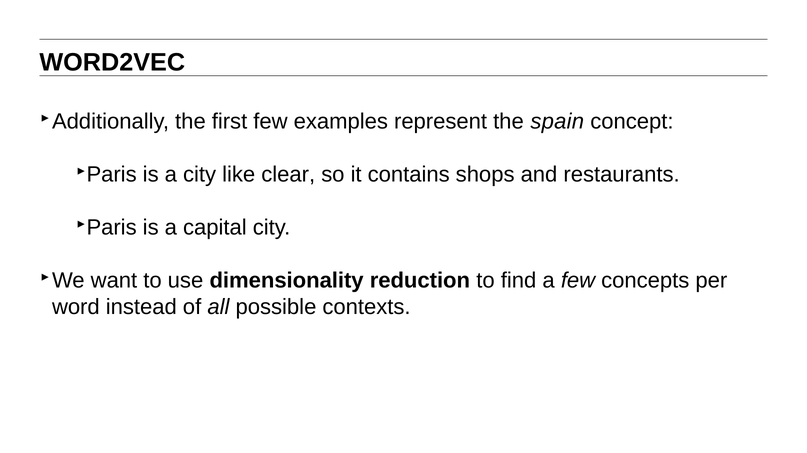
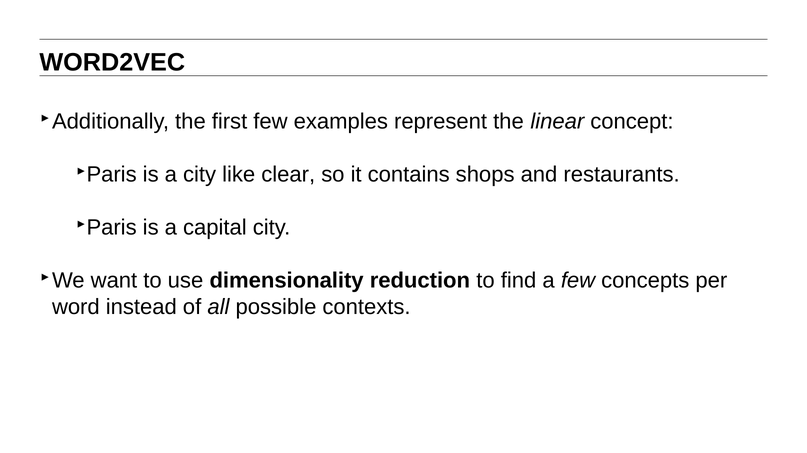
spain: spain -> linear
